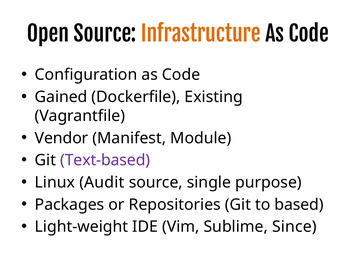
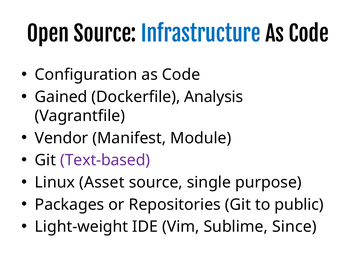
Infrastructure colour: orange -> blue
Existing: Existing -> Analysis
Audit: Audit -> Asset
based: based -> public
